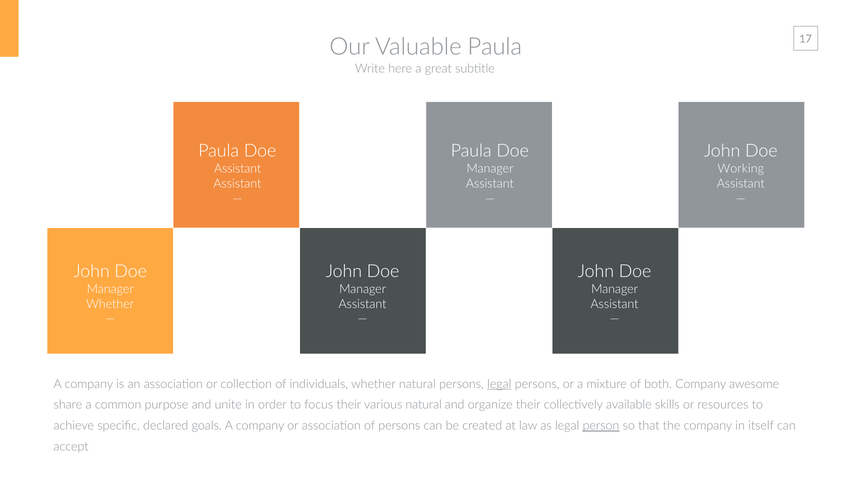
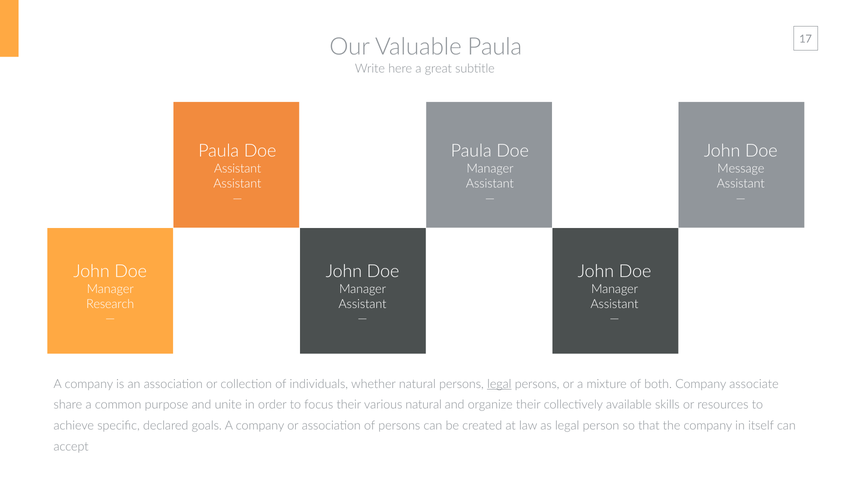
Working: Working -> Message
Whether at (110, 304): Whether -> Research
awesome: awesome -> associate
person underline: present -> none
